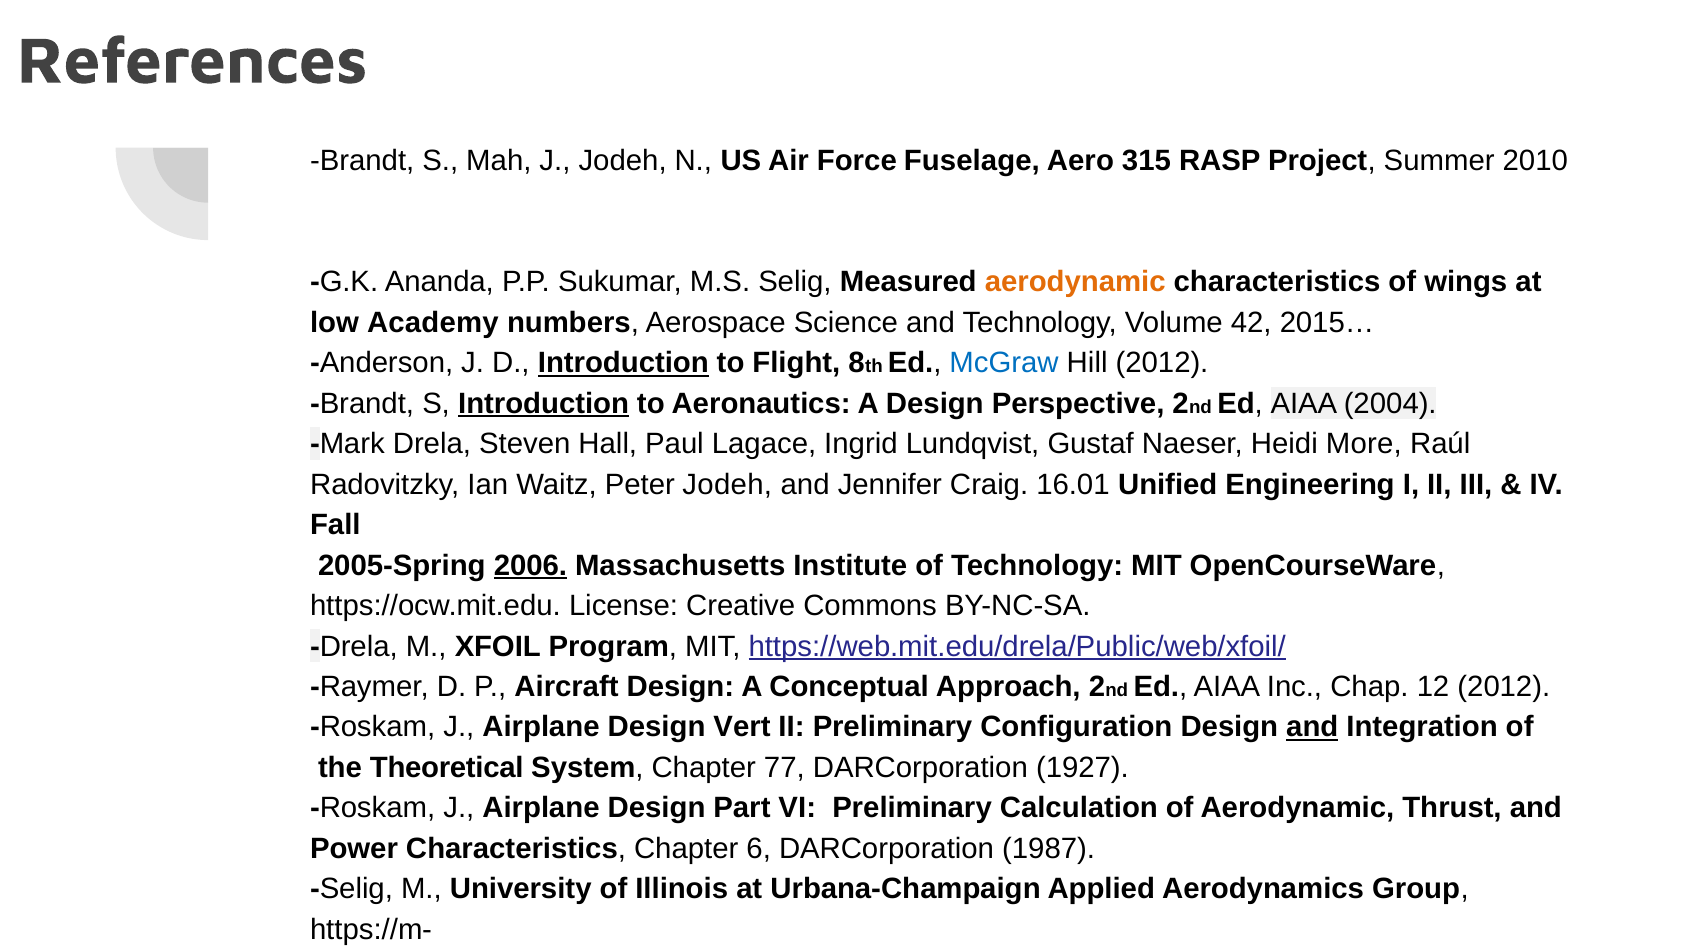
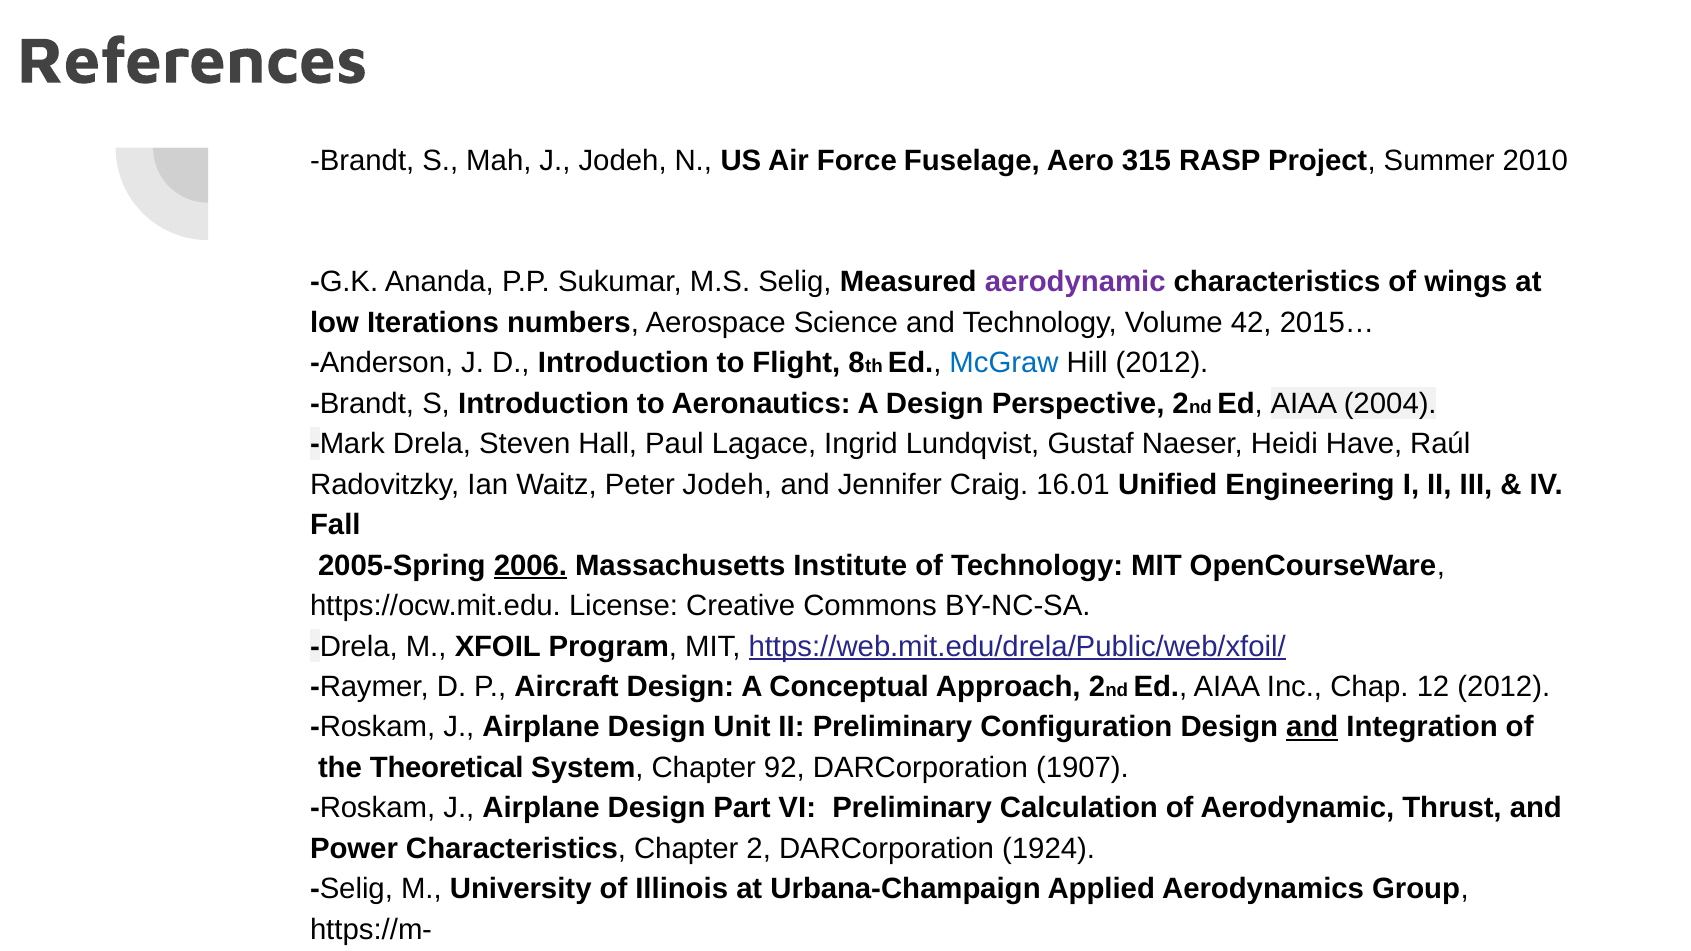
aerodynamic at (1075, 282) colour: orange -> purple
Academy: Academy -> Iterations
Introduction at (623, 363) underline: present -> none
Introduction at (544, 404) underline: present -> none
More: More -> Have
Vert: Vert -> Unit
77: 77 -> 92
1927: 1927 -> 1907
Chapter 6: 6 -> 2
1987: 1987 -> 1924
